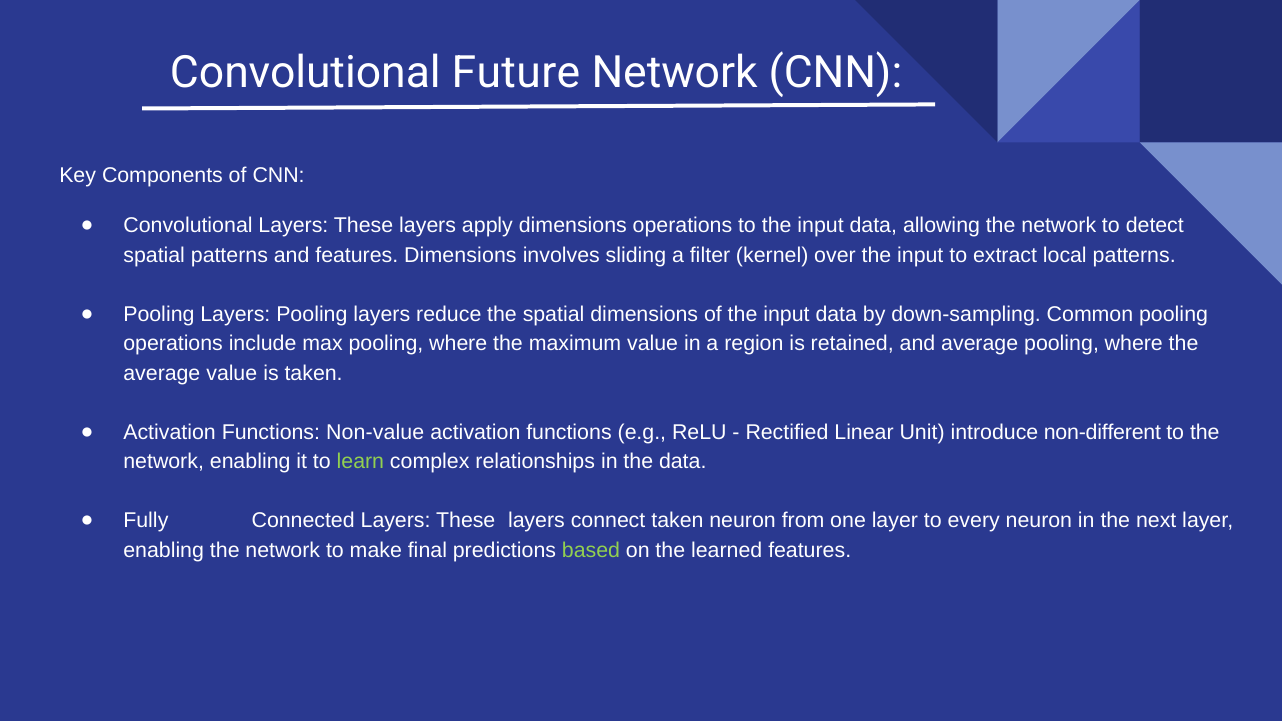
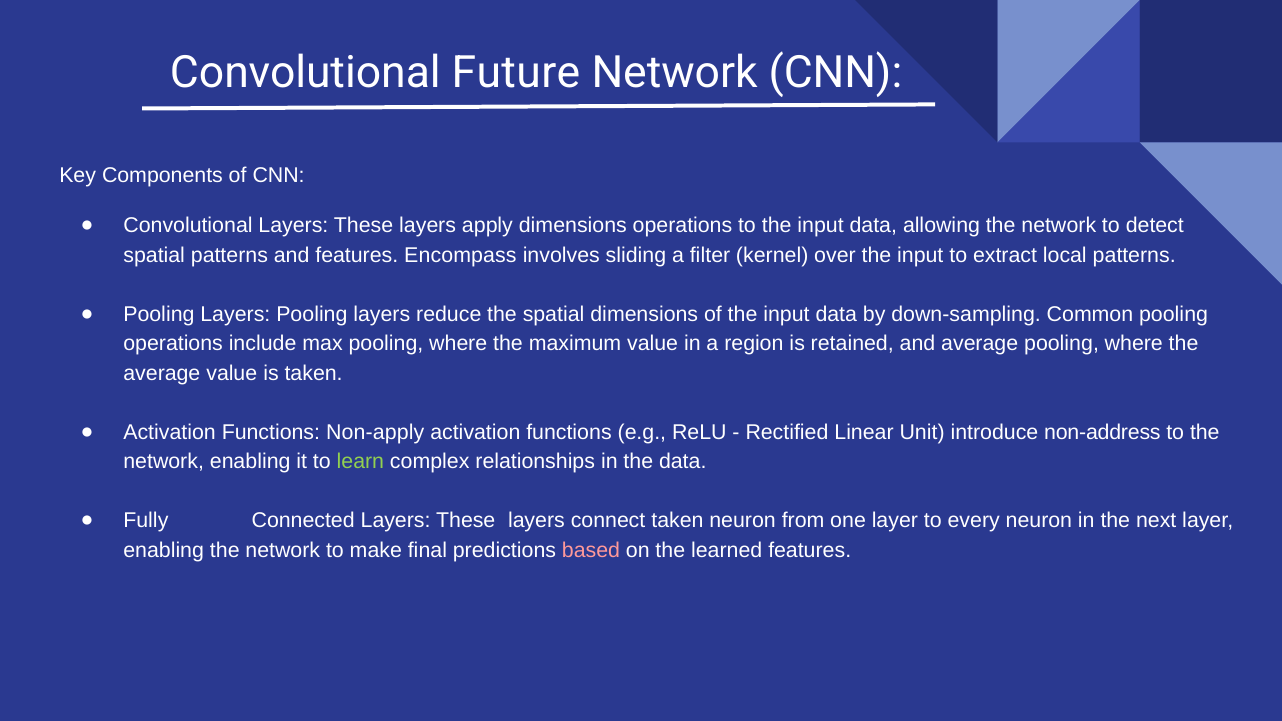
features Dimensions: Dimensions -> Encompass
Non-value: Non-value -> Non-apply
non-different: non-different -> non-address
based colour: light green -> pink
